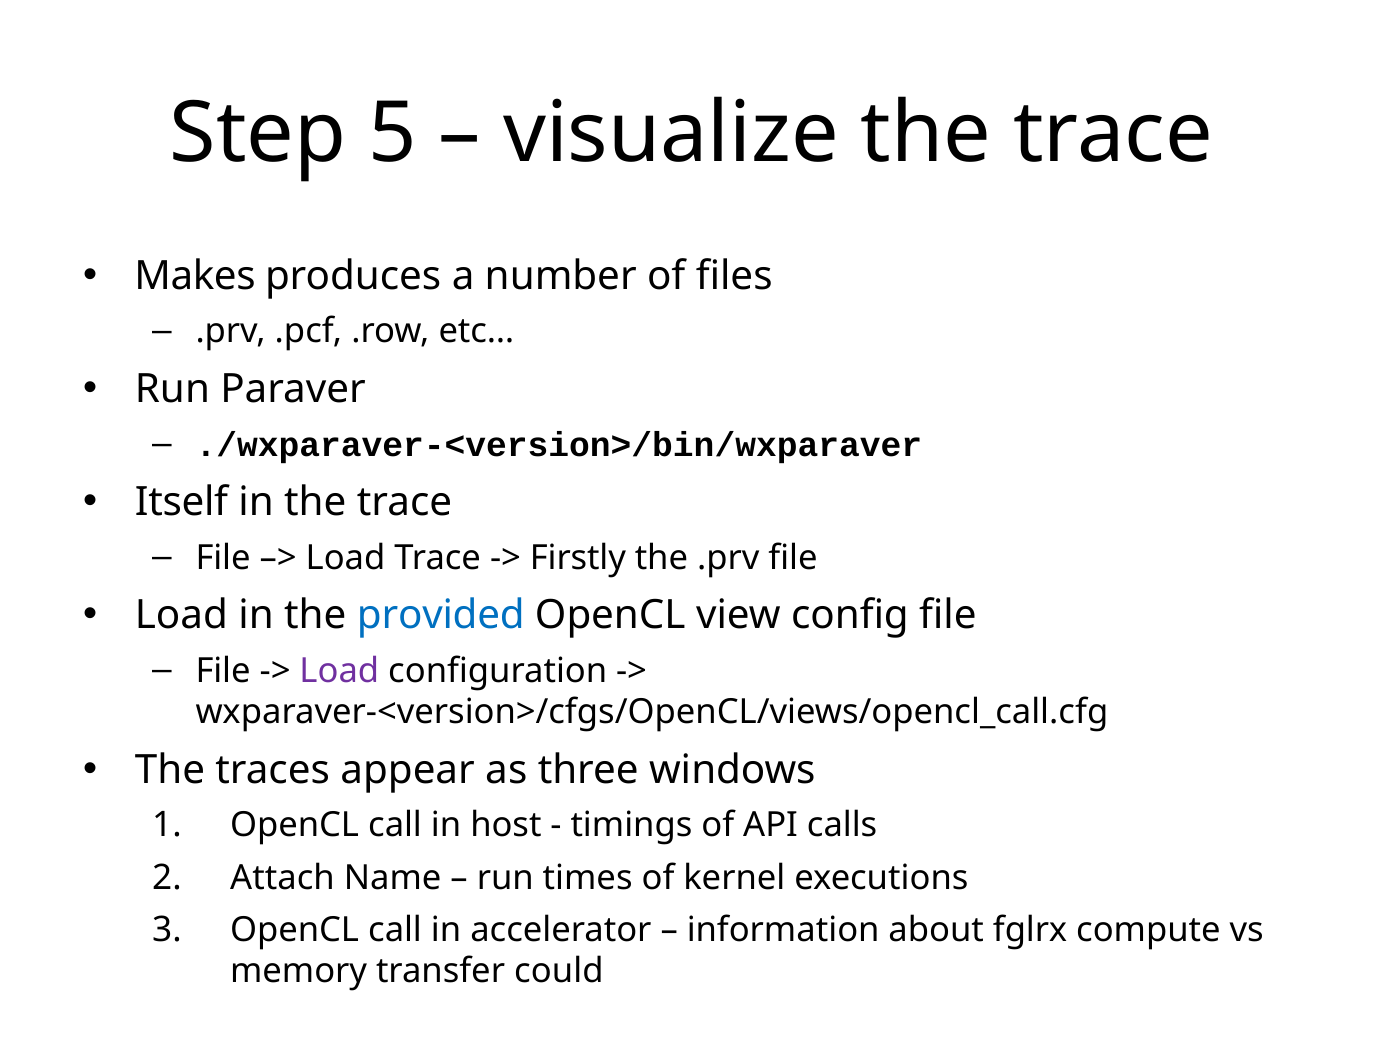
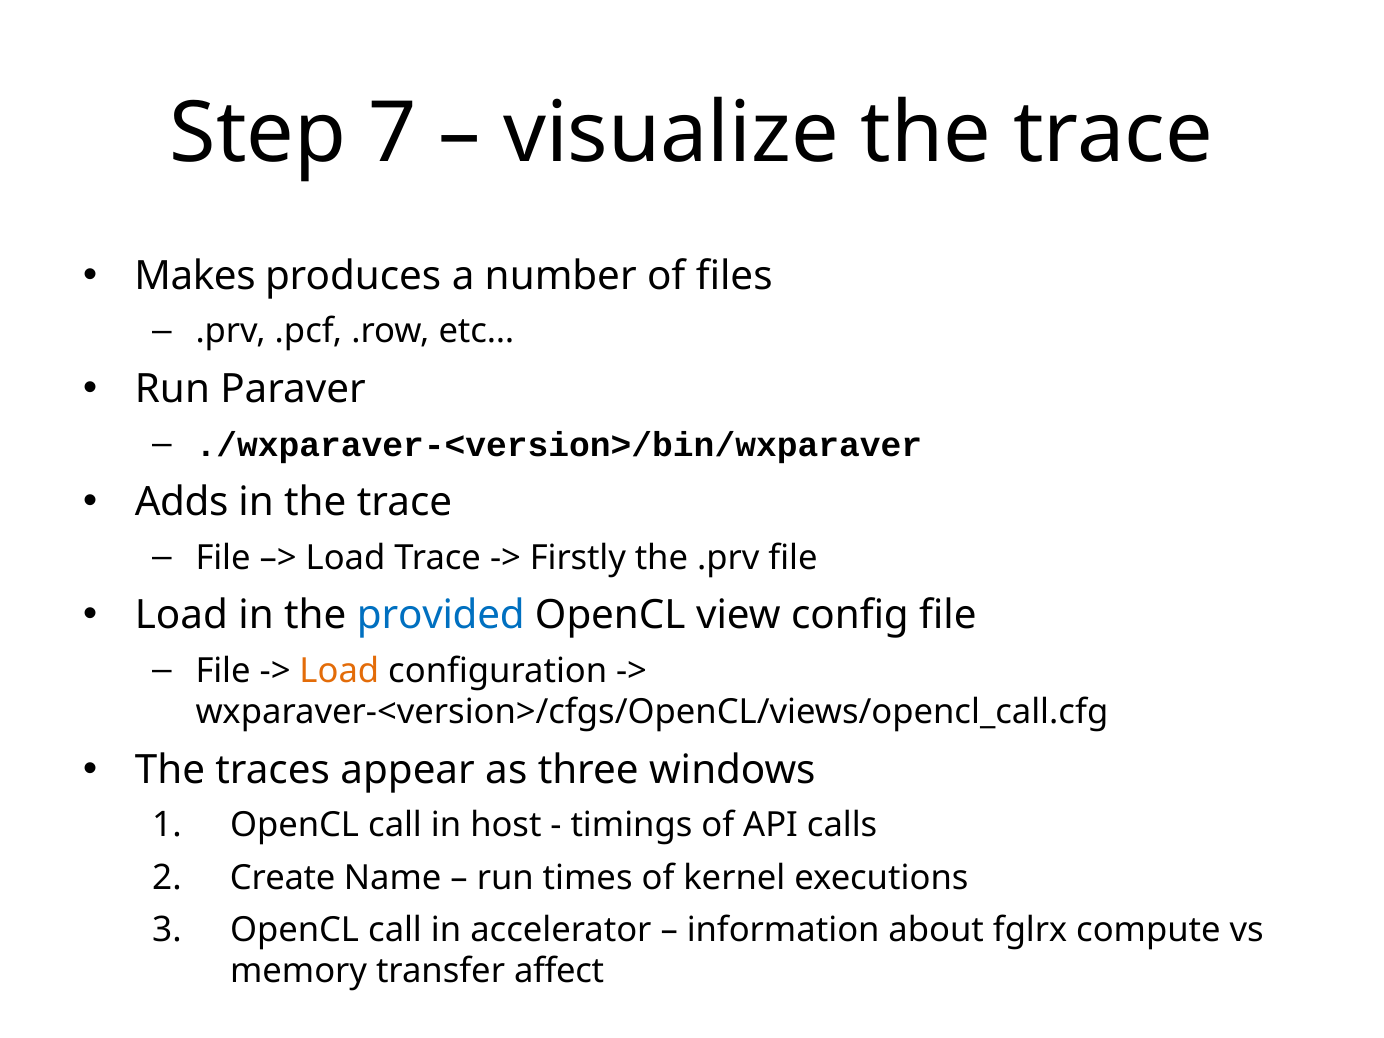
5: 5 -> 7
Itself: Itself -> Adds
Load at (339, 671) colour: purple -> orange
Attach: Attach -> Create
could: could -> affect
